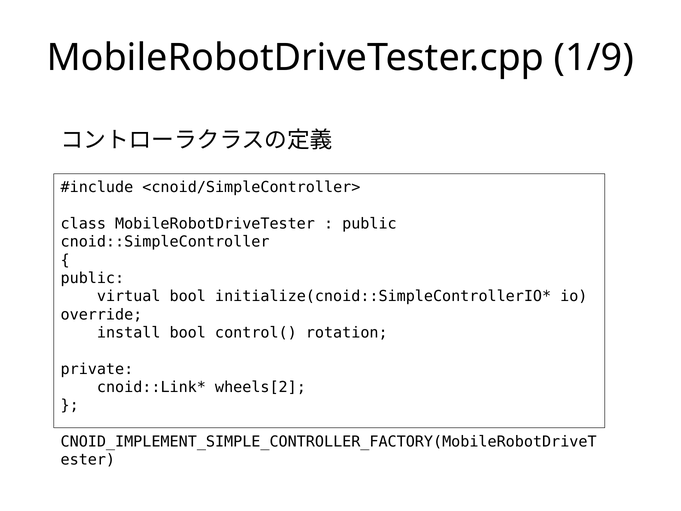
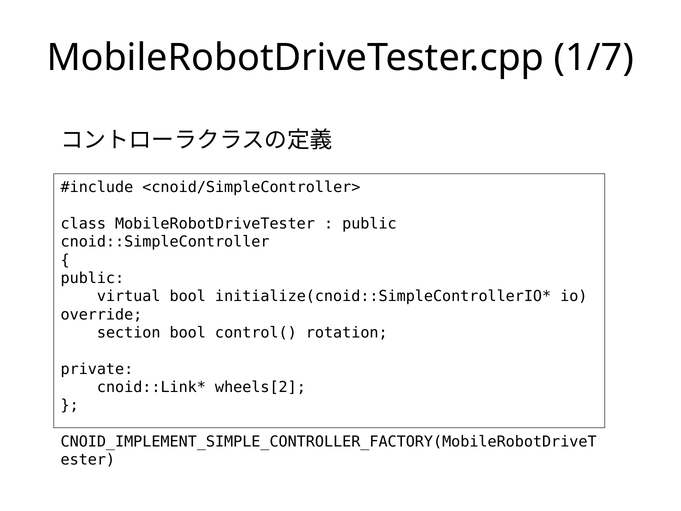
1/9: 1/9 -> 1/7
install: install -> section
